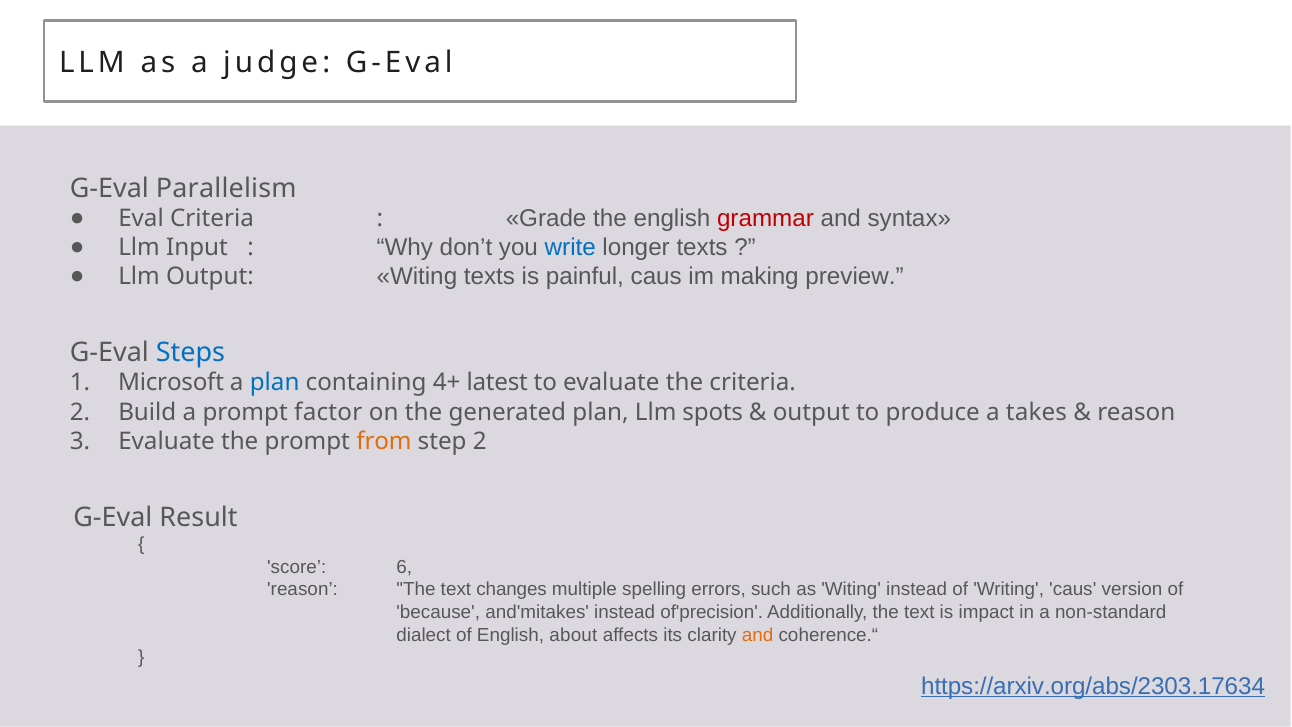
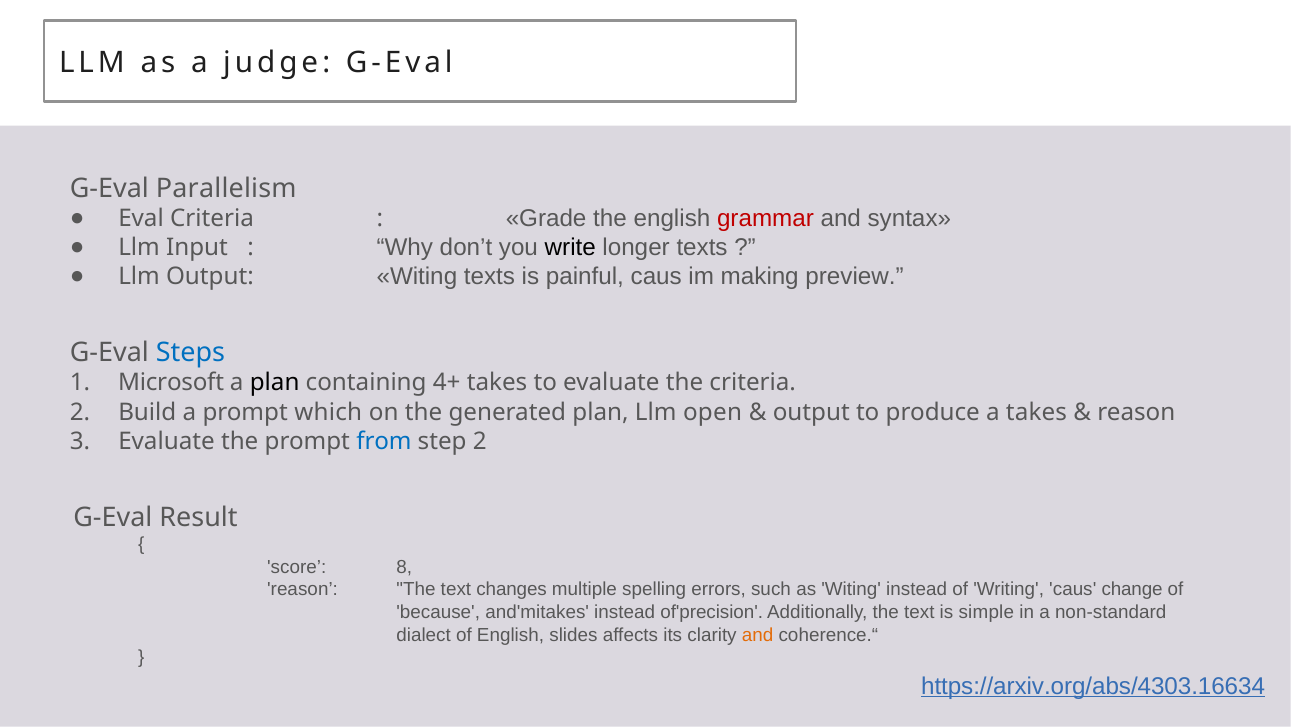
write colour: blue -> black
plan at (275, 383) colour: blue -> black
4+ latest: latest -> takes
factor: factor -> which
spots: spots -> open
from colour: orange -> blue
6: 6 -> 8
version: version -> change
impact: impact -> simple
about: about -> slides
https://arxiv.org/abs/2303.17634: https://arxiv.org/abs/2303.17634 -> https://arxiv.org/abs/4303.16634
